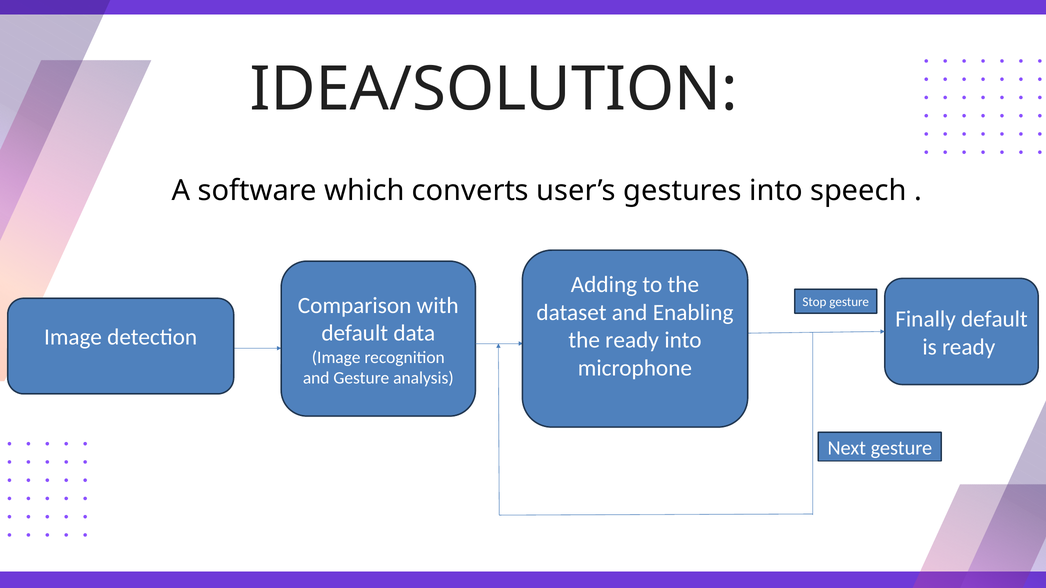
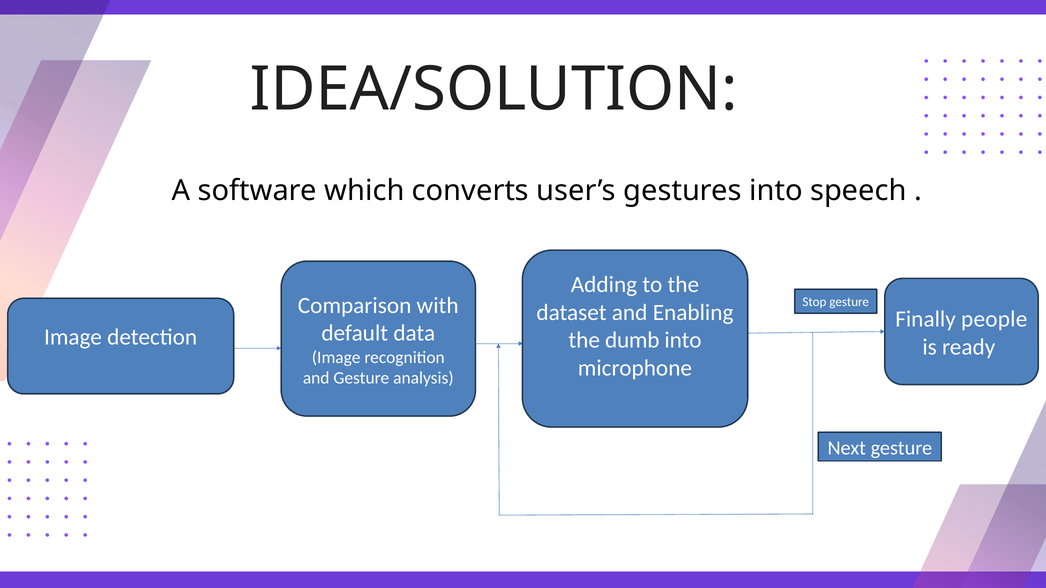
Finally default: default -> people
the ready: ready -> dumb
